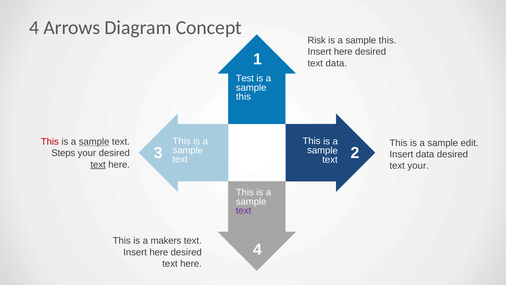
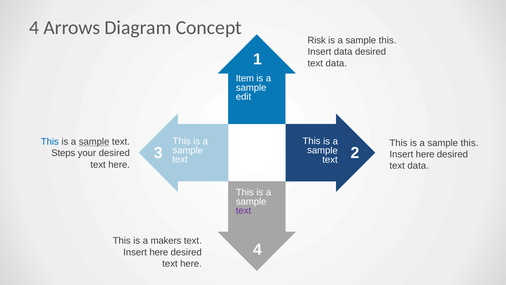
here at (343, 52): here -> data
Test: Test -> Item
this at (243, 97): this -> edit
This at (50, 142) colour: red -> blue
edit at (470, 143): edit -> this
data at (425, 154): data -> here
text at (98, 164) underline: present -> none
your at (418, 166): your -> data
